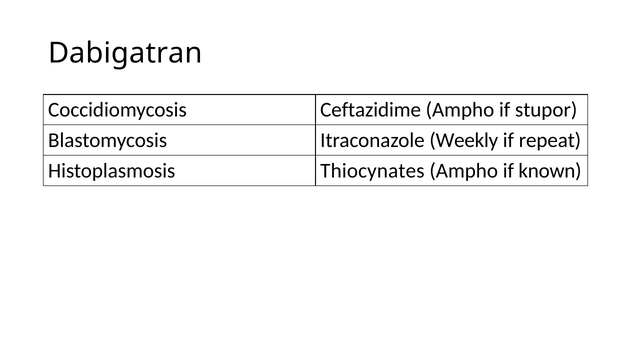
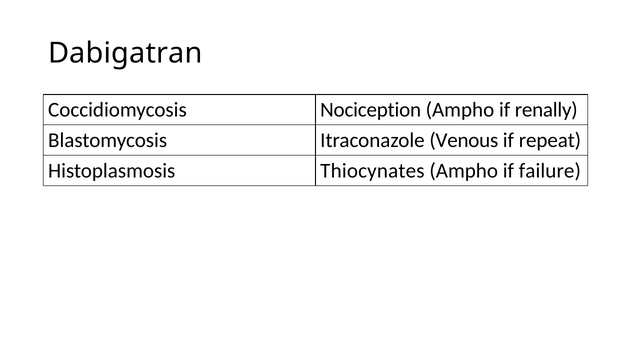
Ceftazidime: Ceftazidime -> Nociception
stupor: stupor -> renally
Weekly: Weekly -> Venous
known: known -> failure
